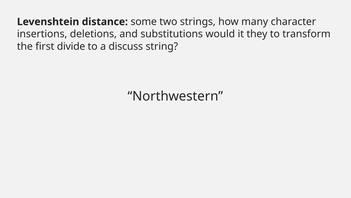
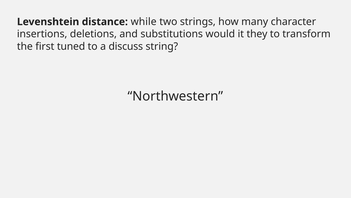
some: some -> while
divide: divide -> tuned
